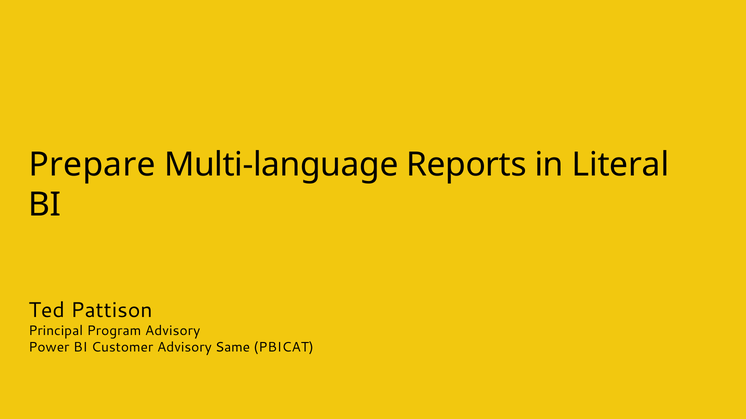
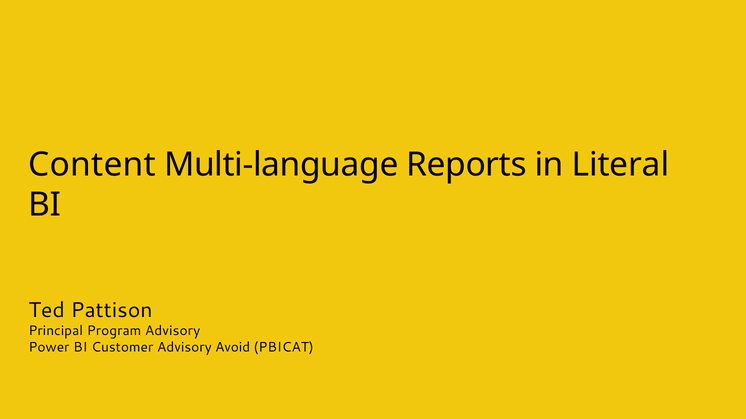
Prepare: Prepare -> Content
Same: Same -> Avoid
